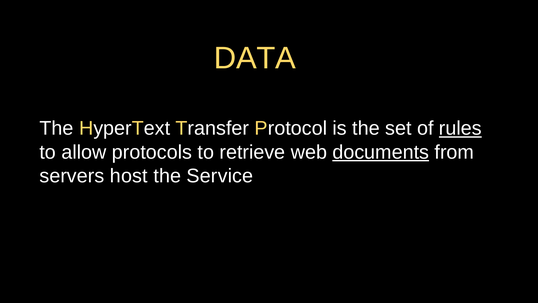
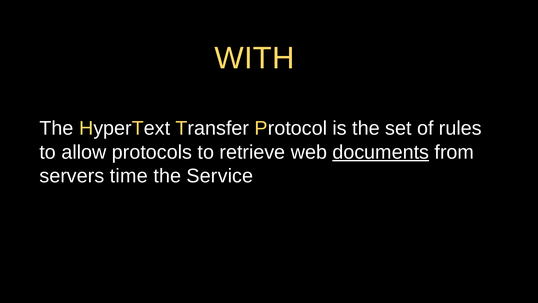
DATA: DATA -> WITH
rules underline: present -> none
host: host -> time
